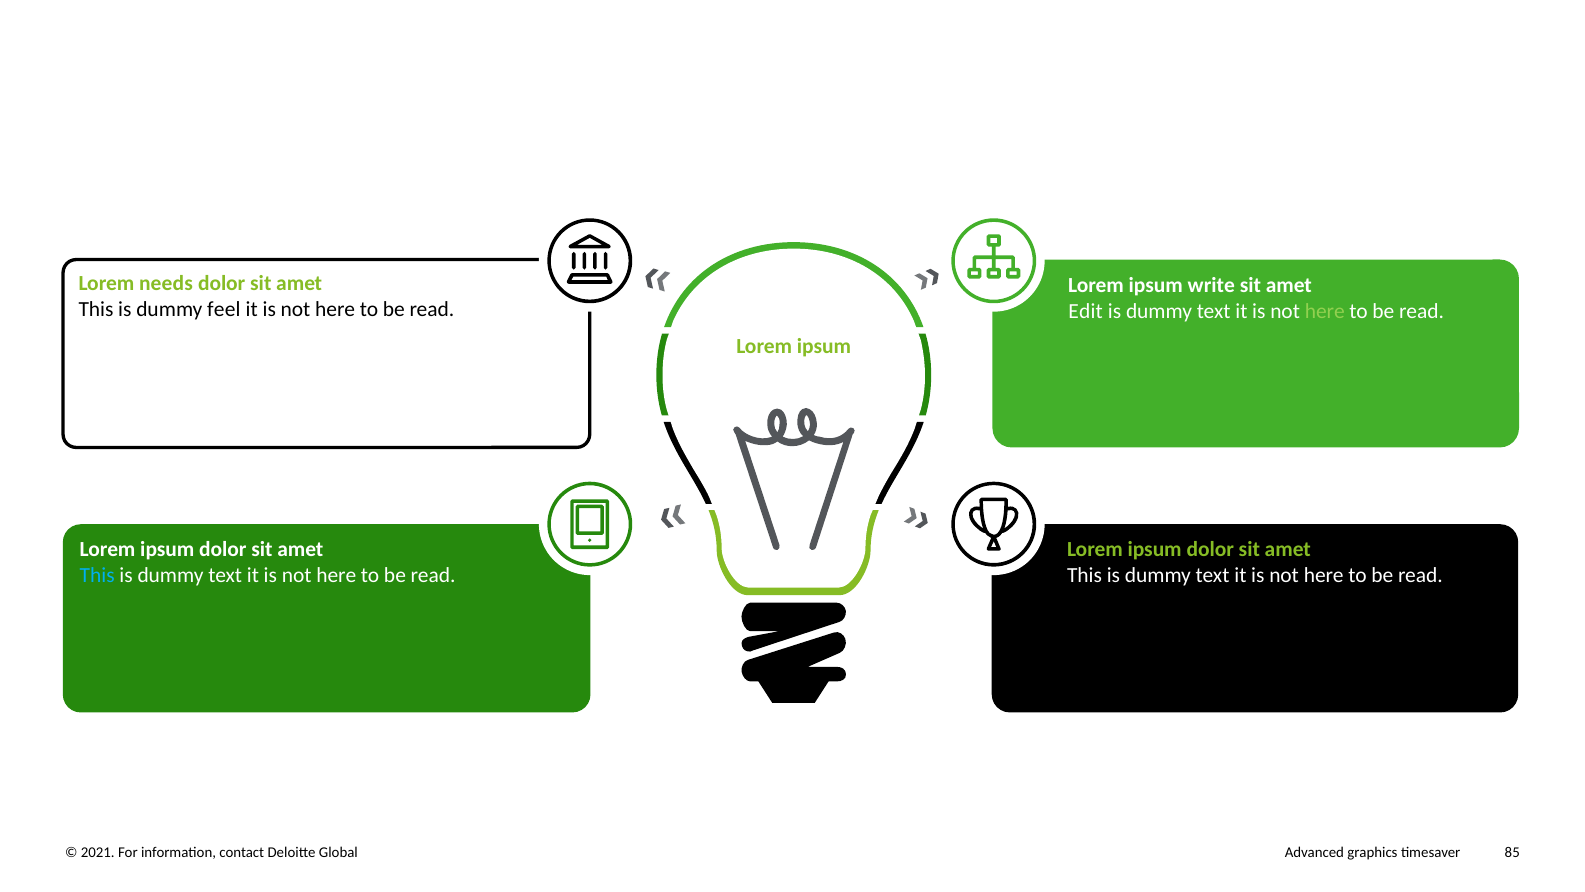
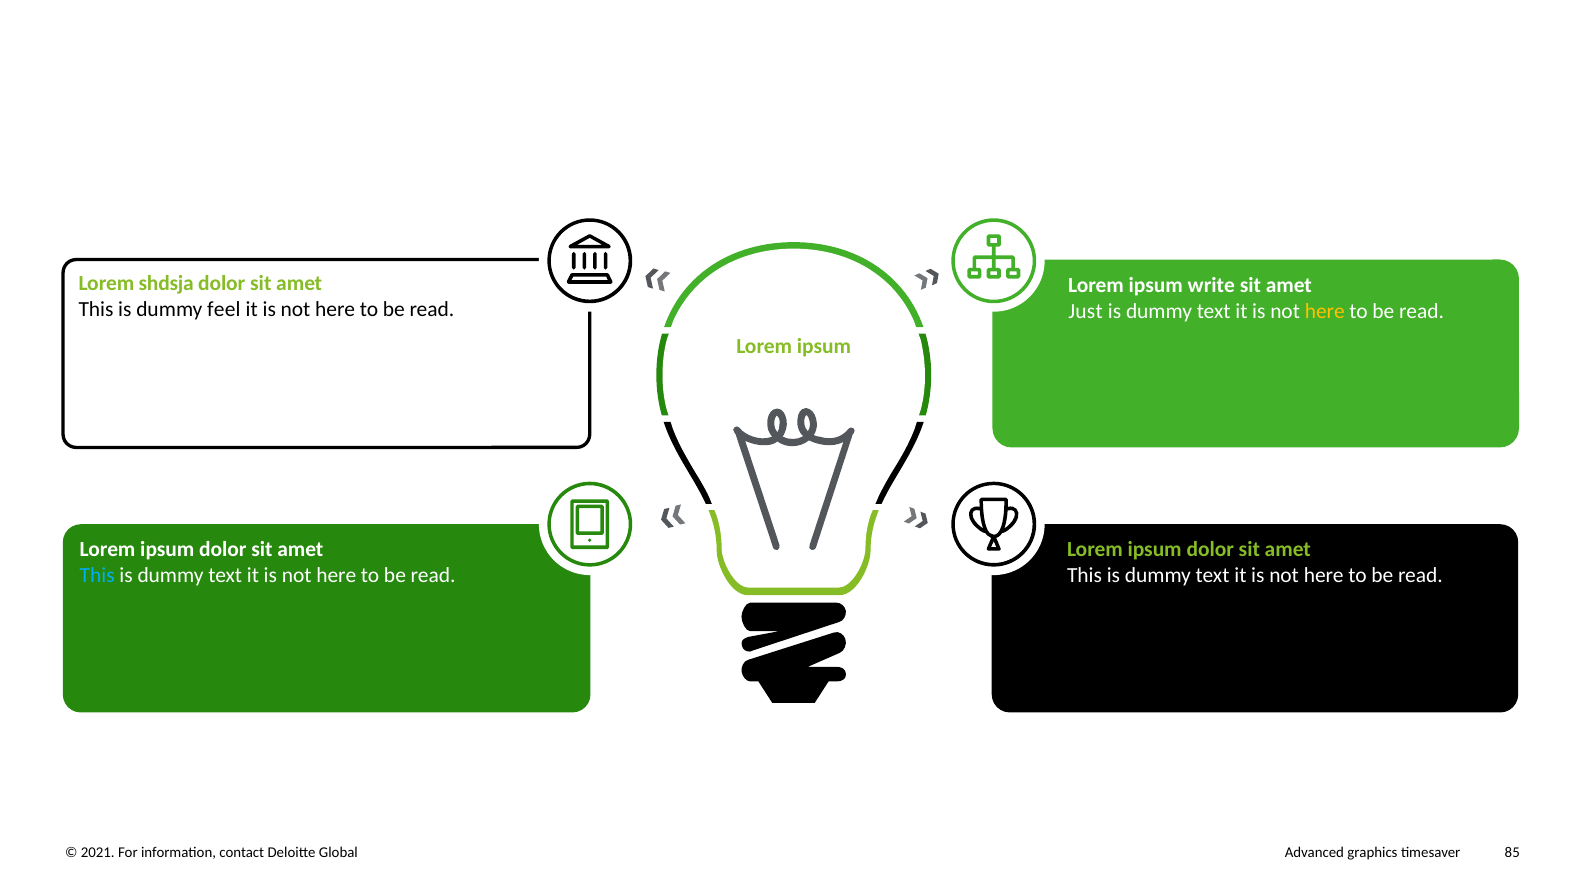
needs: needs -> shdsja
Edit: Edit -> Just
here at (1325, 311) colour: light green -> yellow
